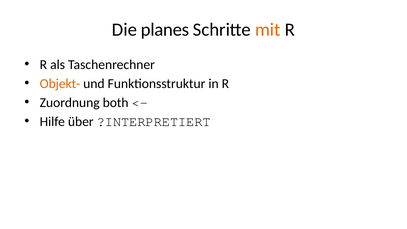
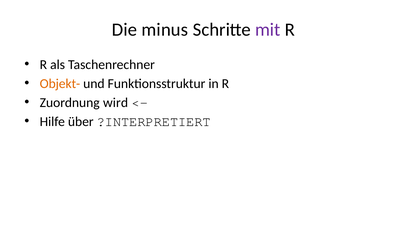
planes: planes -> minus
mit colour: orange -> purple
both: both -> wird
